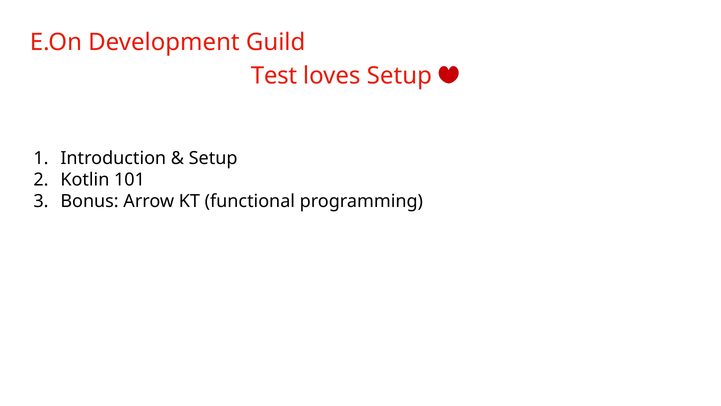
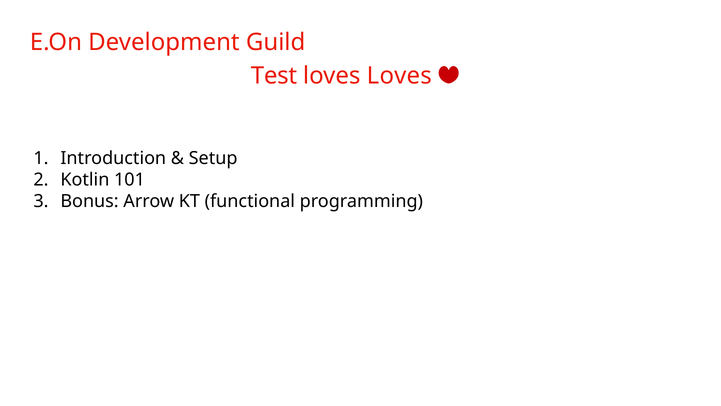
loves Setup: Setup -> Loves
